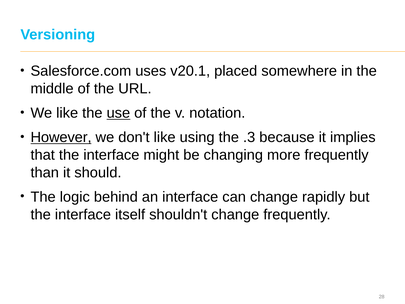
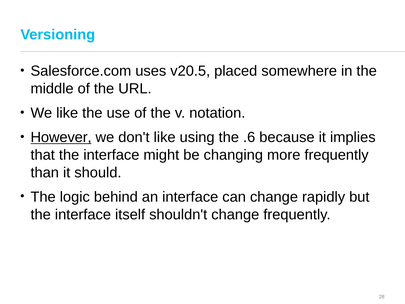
v20.1: v20.1 -> v20.5
use underline: present -> none
.3: .3 -> .6
